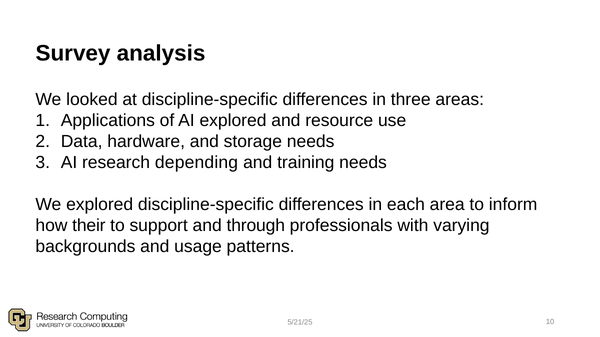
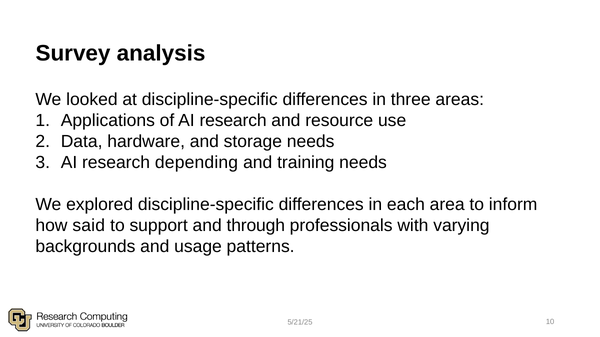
of AI explored: explored -> research
their: their -> said
